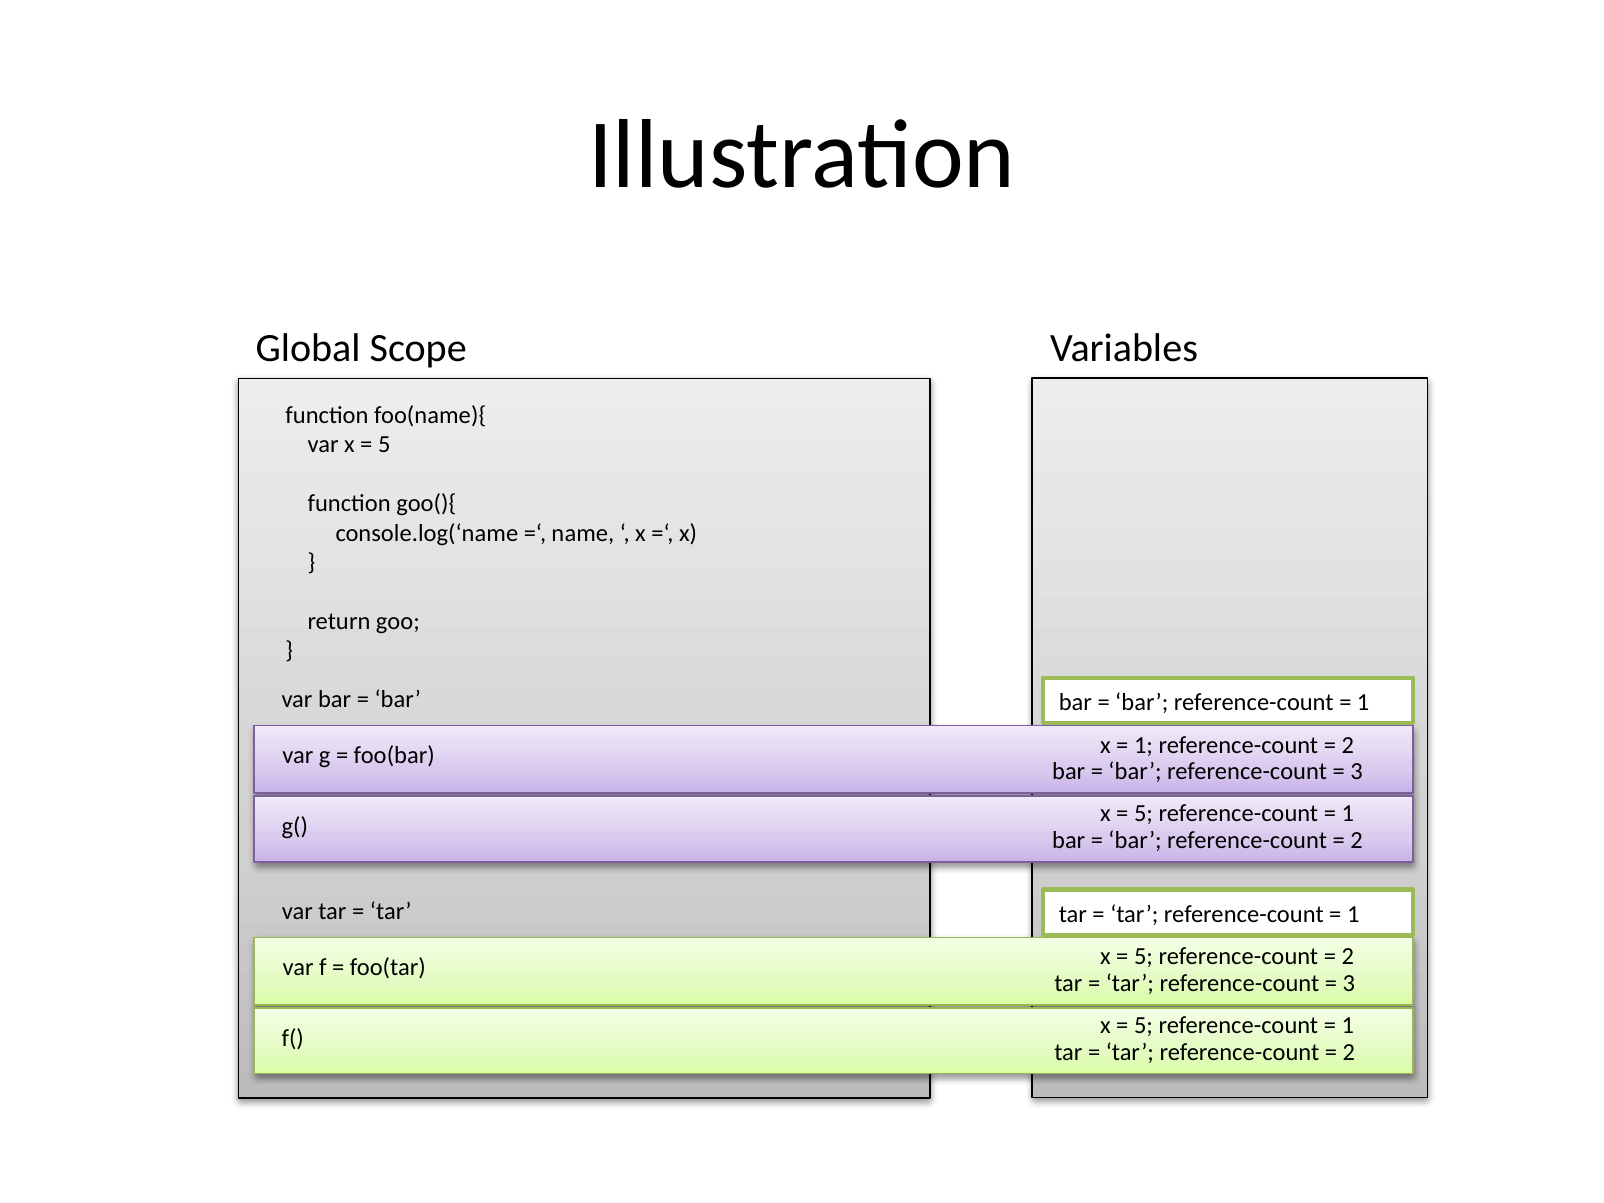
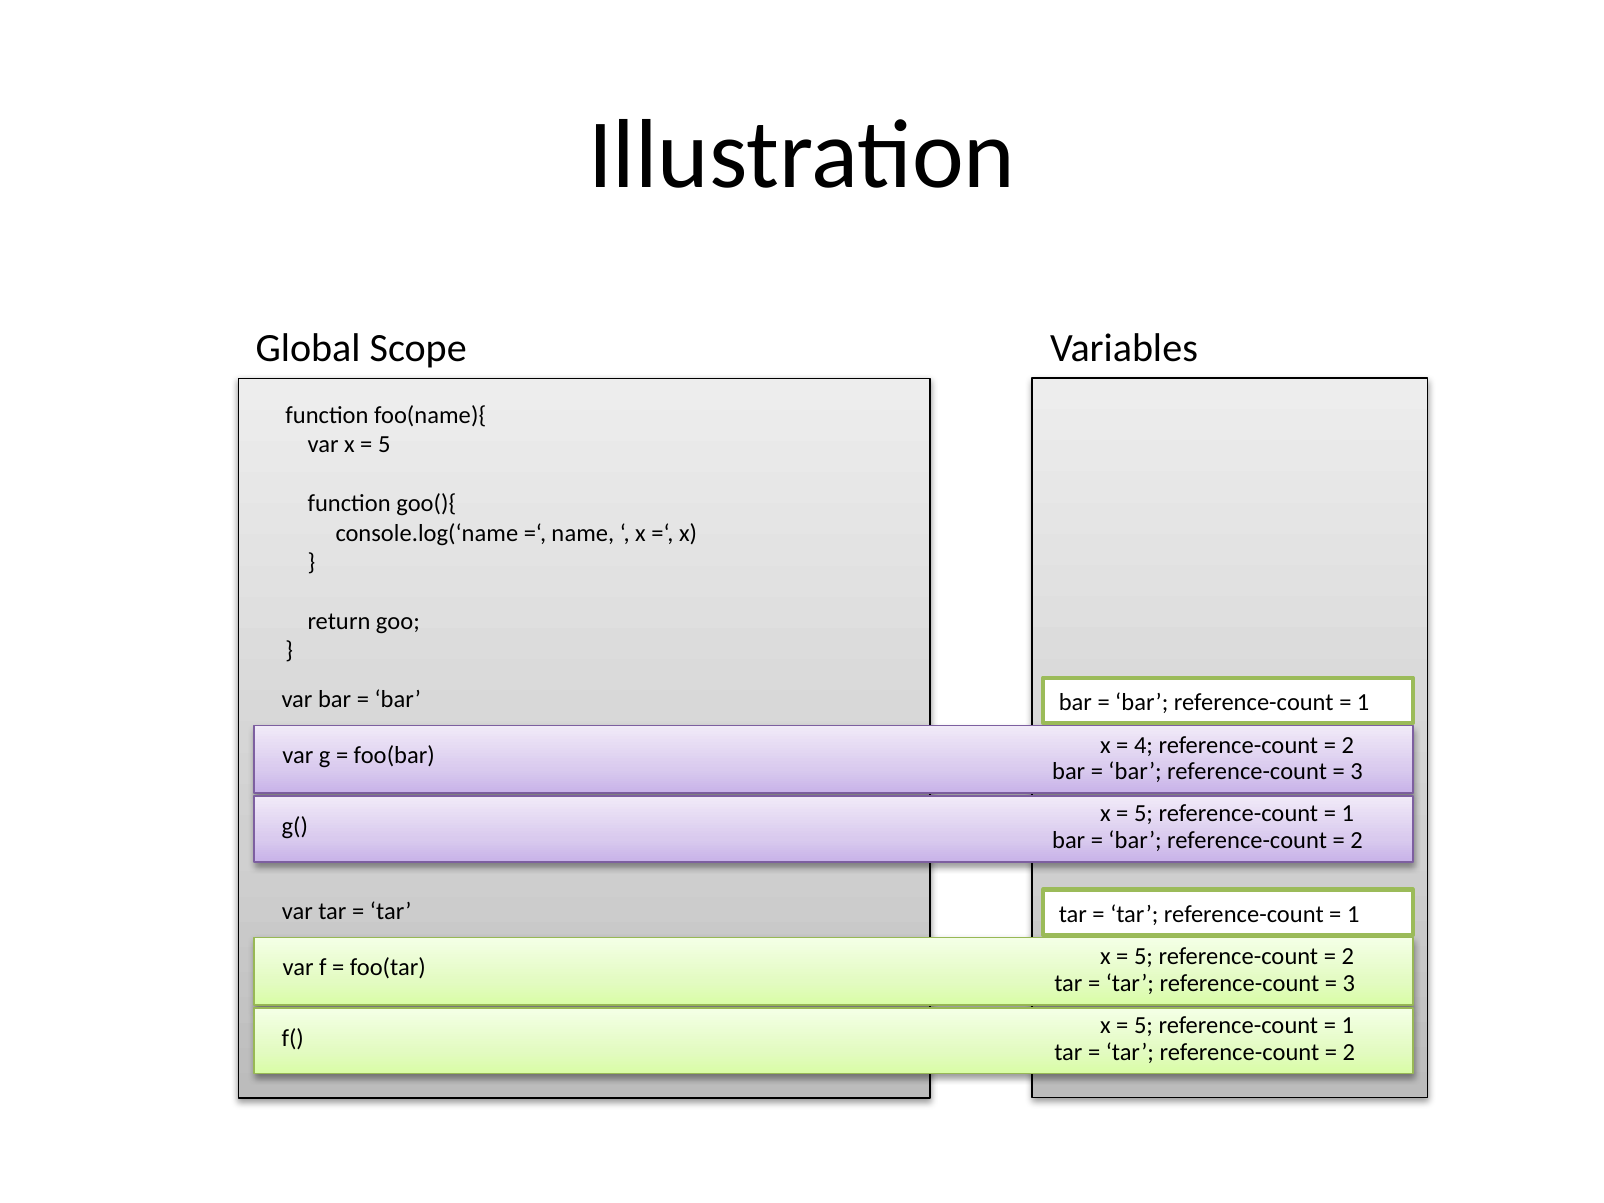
1 at (1143, 745): 1 -> 4
